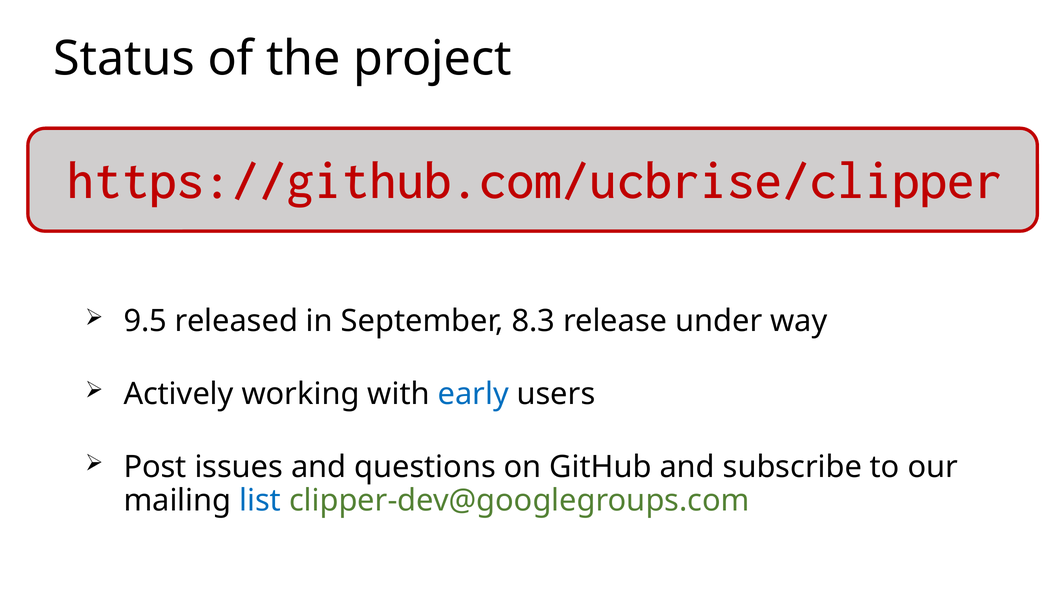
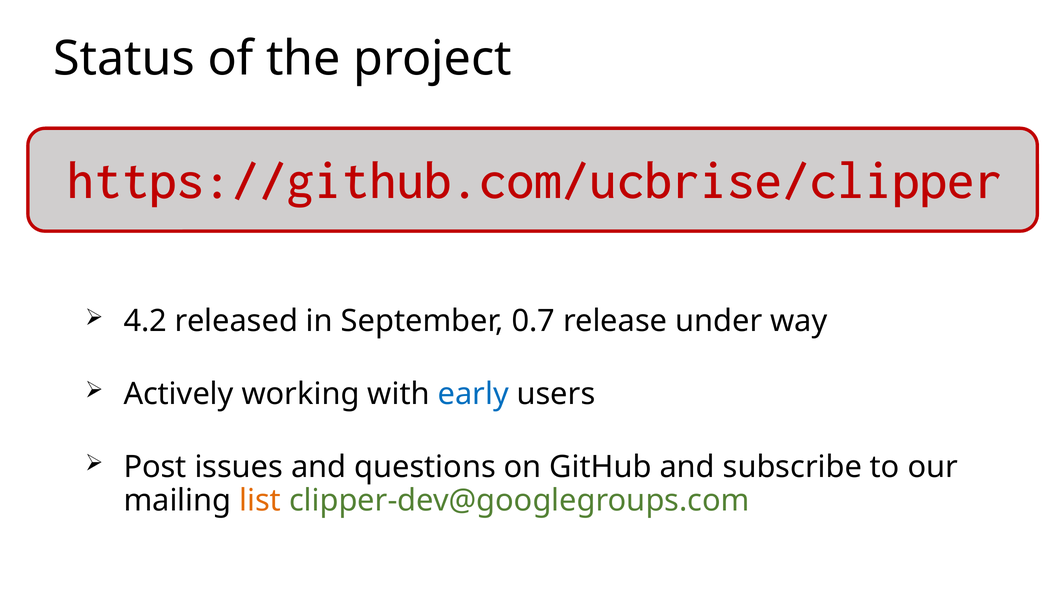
9.5: 9.5 -> 4.2
8.3: 8.3 -> 0.7
list colour: blue -> orange
